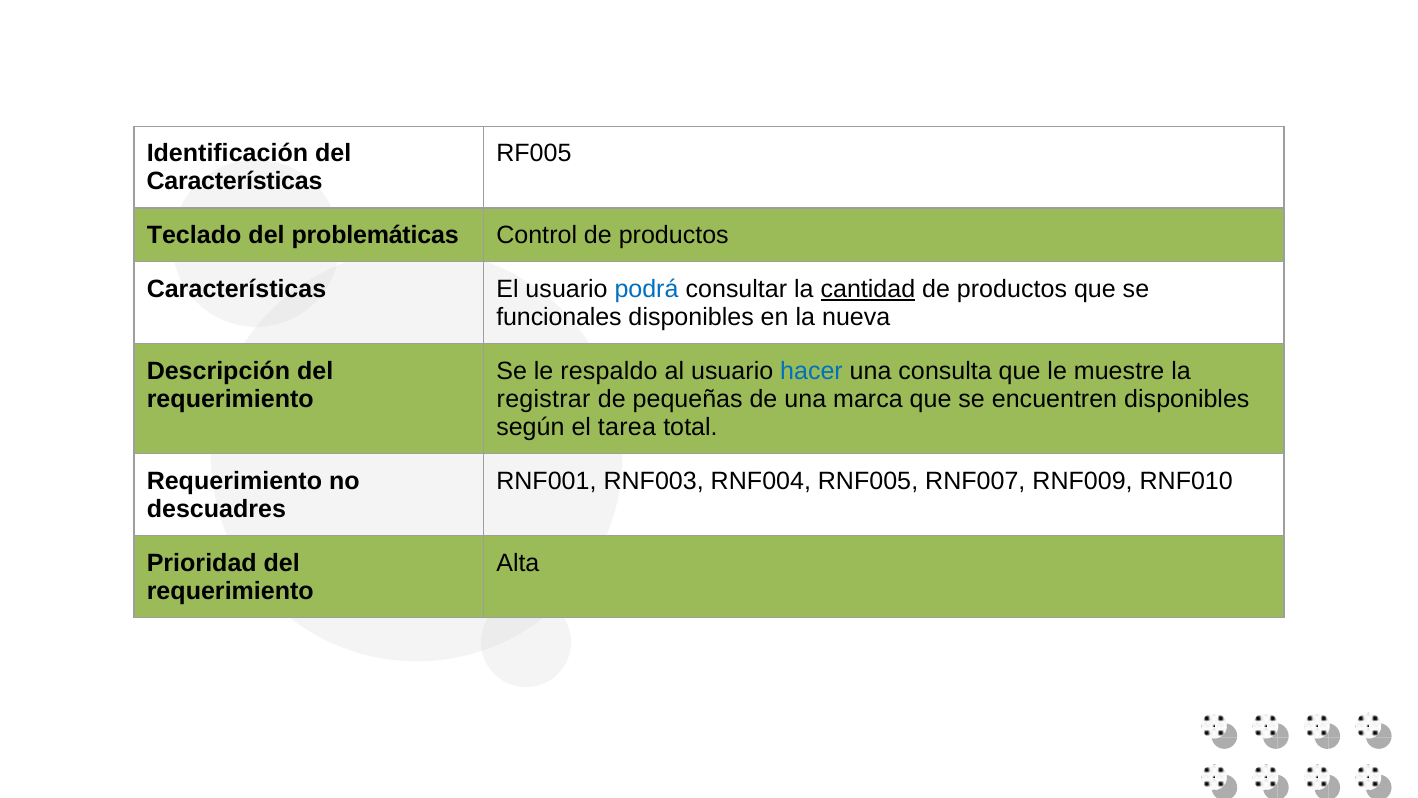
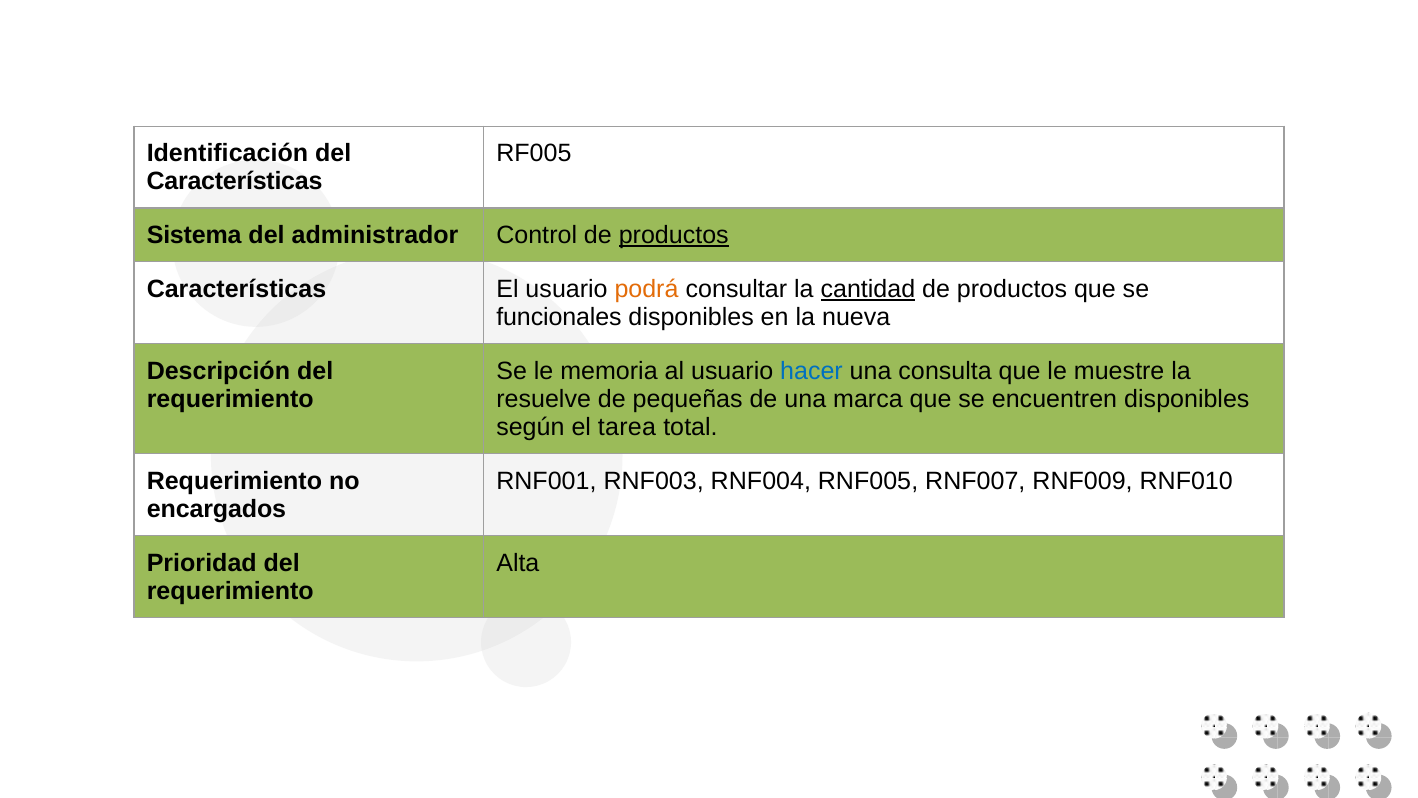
Teclado: Teclado -> Sistema
problemáticas: problemáticas -> administrador
productos at (674, 235) underline: none -> present
podrá colour: blue -> orange
respaldo: respaldo -> memoria
registrar: registrar -> resuelve
descuadres: descuadres -> encargados
